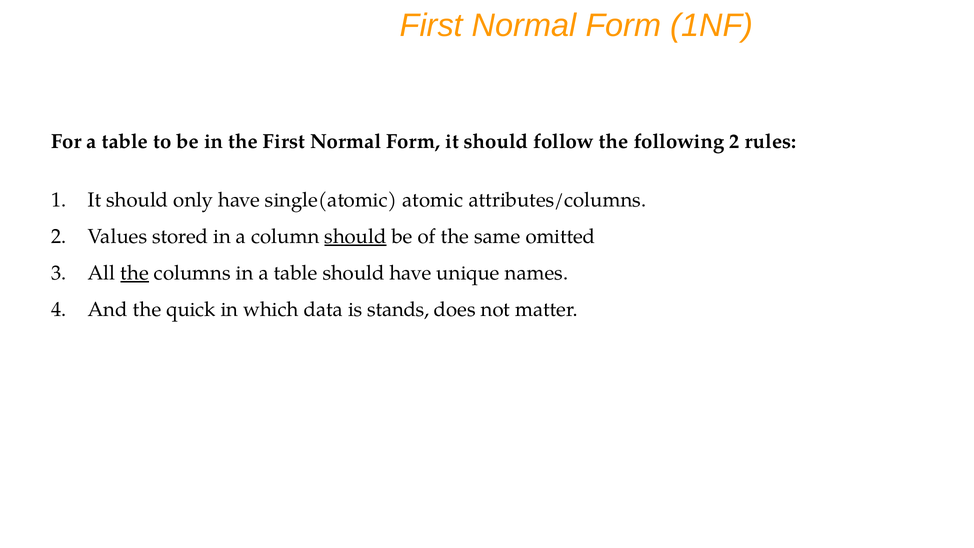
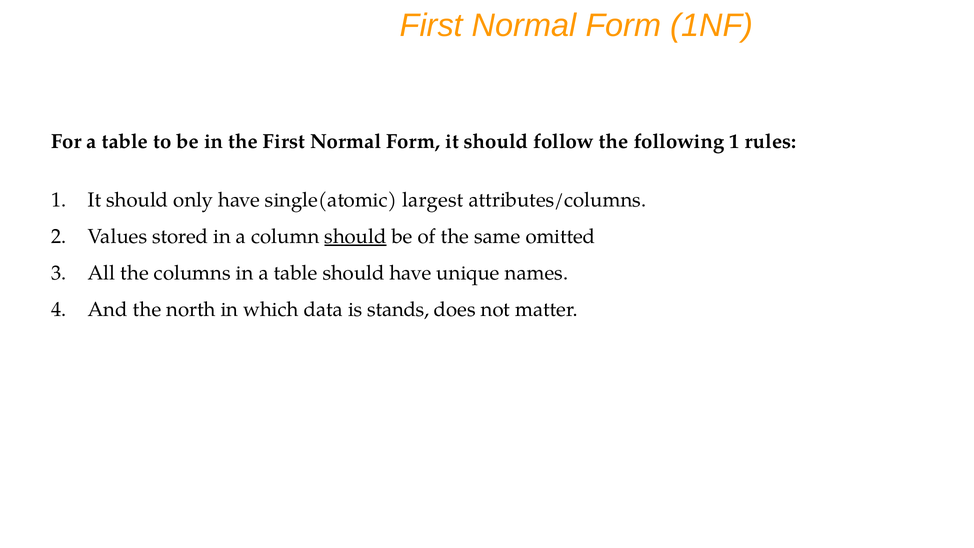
following 2: 2 -> 1
atomic: atomic -> largest
the at (135, 273) underline: present -> none
quick: quick -> north
